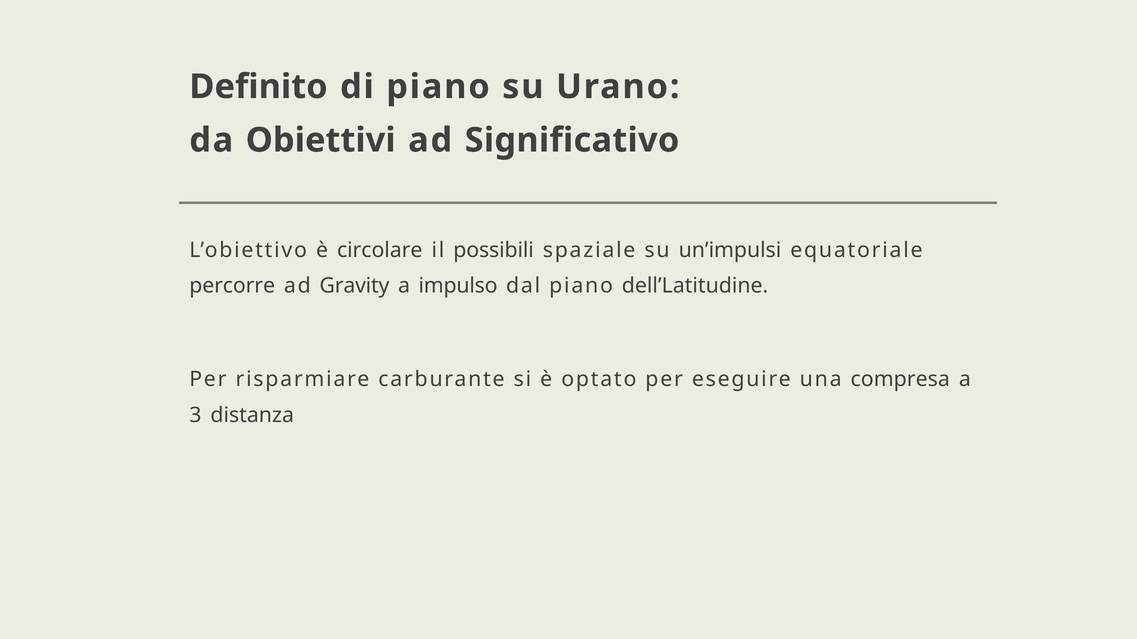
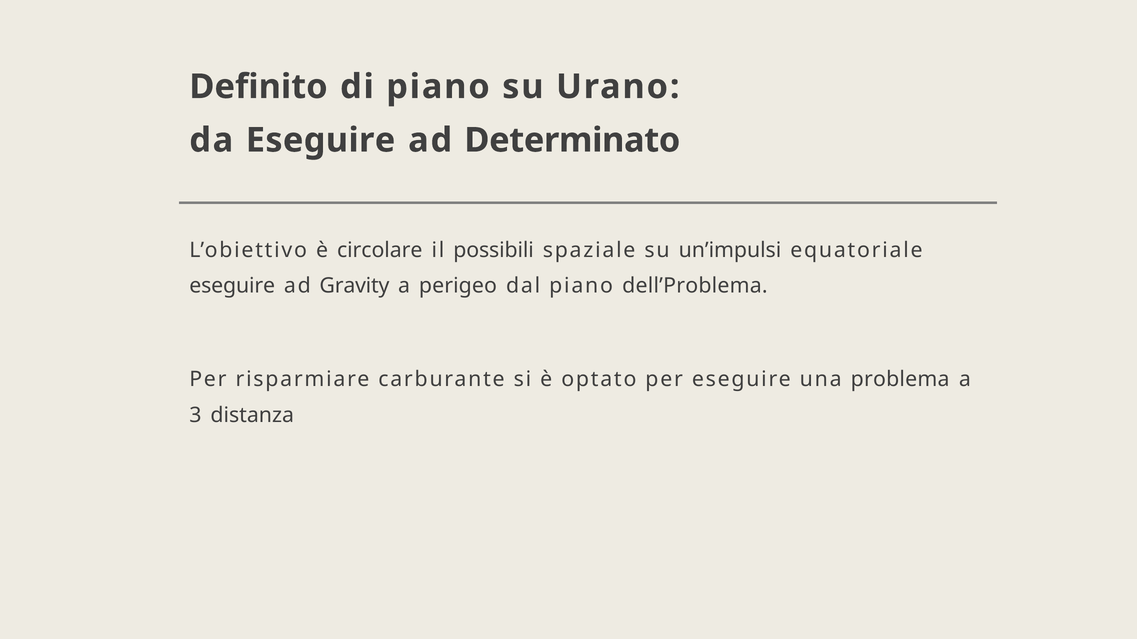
da Obiettivi: Obiettivi -> Eseguire
Significativo: Significativo -> Determinato
percorre at (232, 286): percorre -> eseguire
impulso: impulso -> perigeo
dell’Latitudine: dell’Latitudine -> dell’Problema
compresa: compresa -> problema
